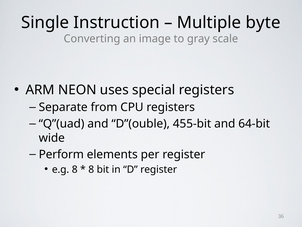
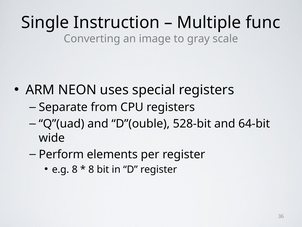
byte: byte -> func
455-bit: 455-bit -> 528-bit
